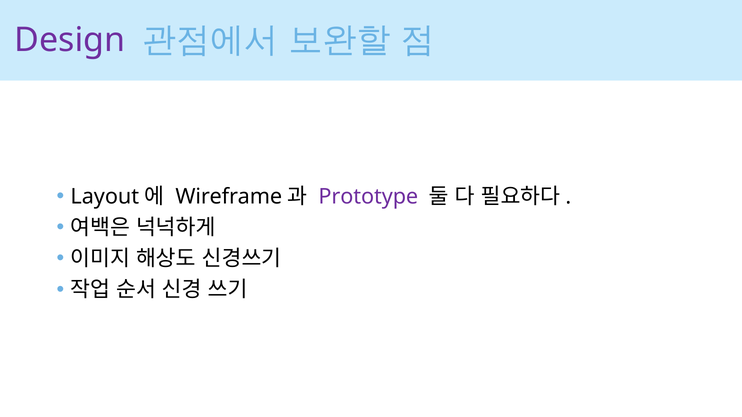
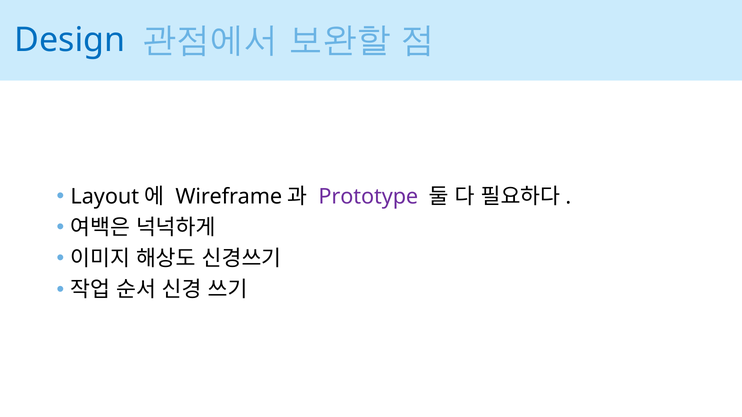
Design colour: purple -> blue
